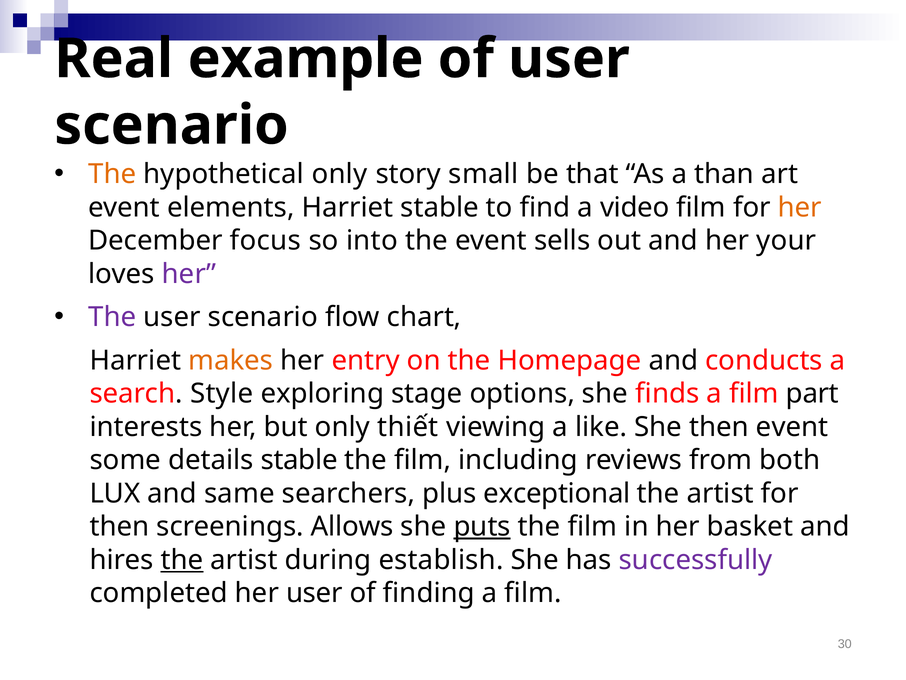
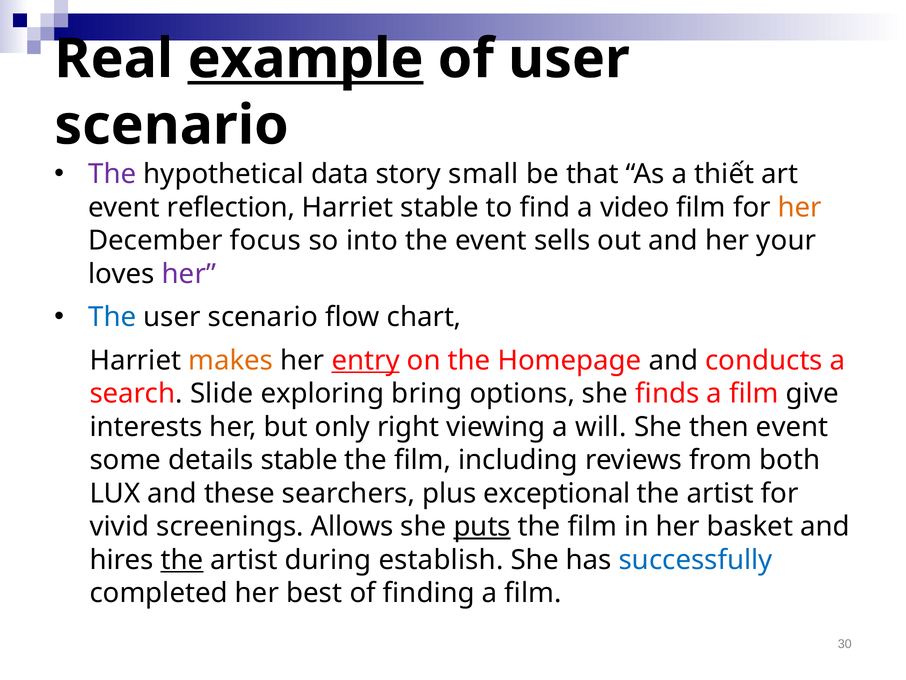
example underline: none -> present
The at (112, 174) colour: orange -> purple
hypothetical only: only -> data
than: than -> thiết
elements: elements -> reflection
The at (112, 317) colour: purple -> blue
entry underline: none -> present
Style: Style -> Slide
stage: stage -> bring
part: part -> give
thiết: thiết -> right
like: like -> will
same: same -> these
then at (120, 526): then -> vivid
successfully colour: purple -> blue
her user: user -> best
